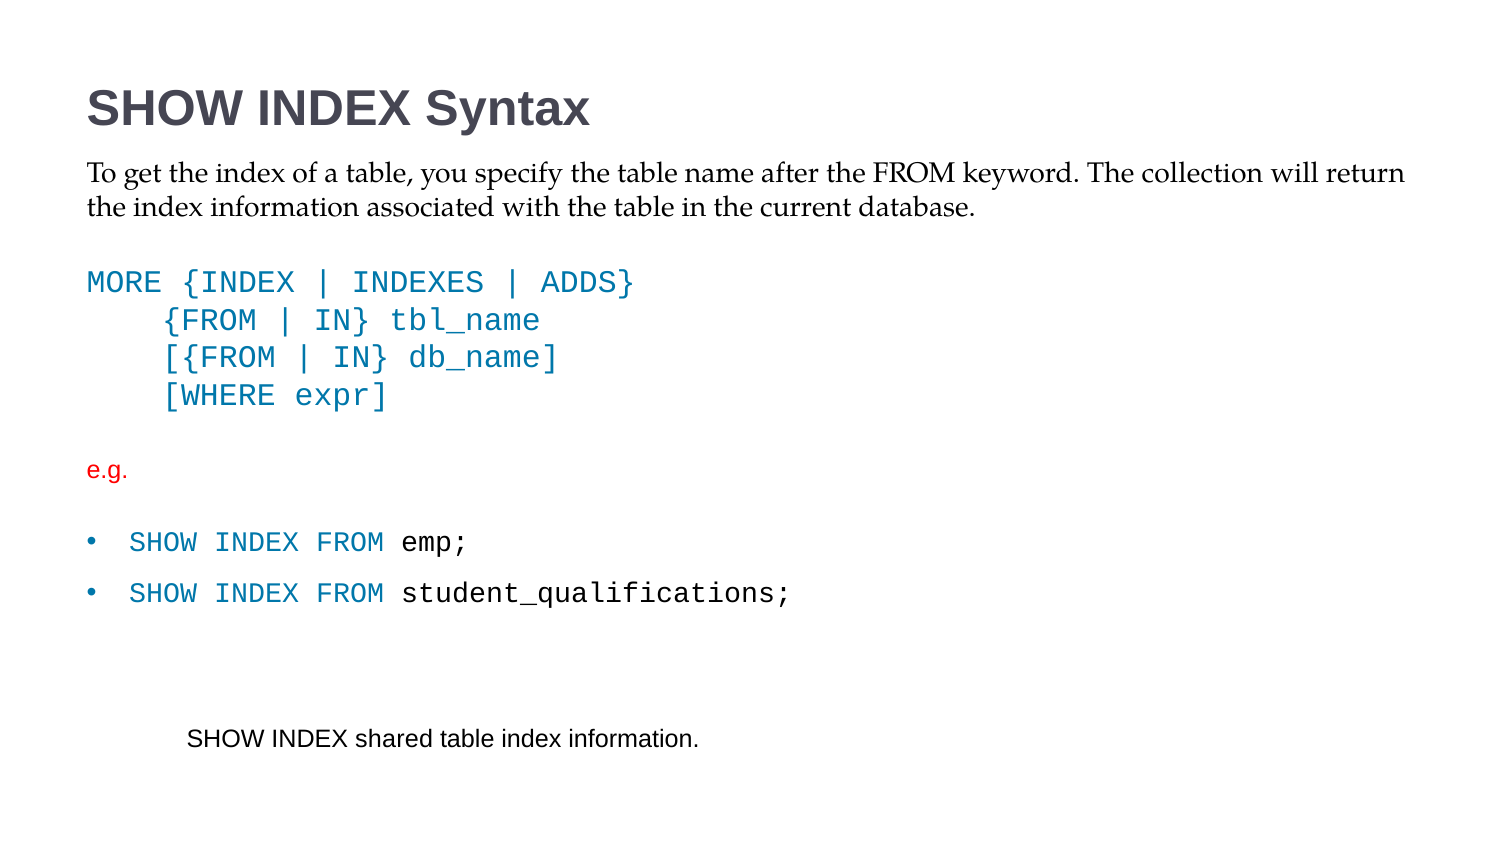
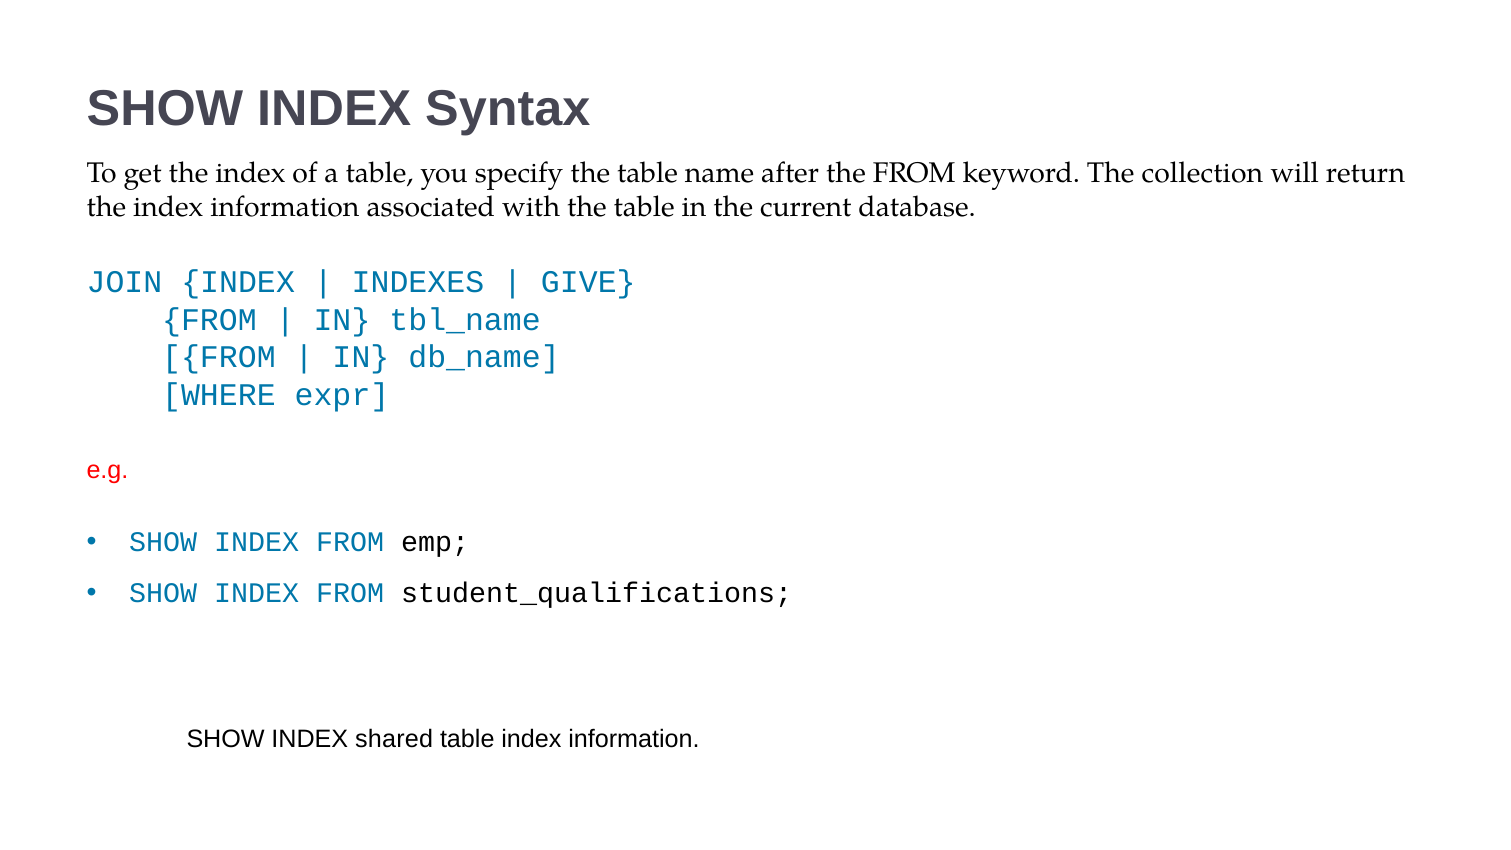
MORE: MORE -> JOIN
ADDS: ADDS -> GIVE
